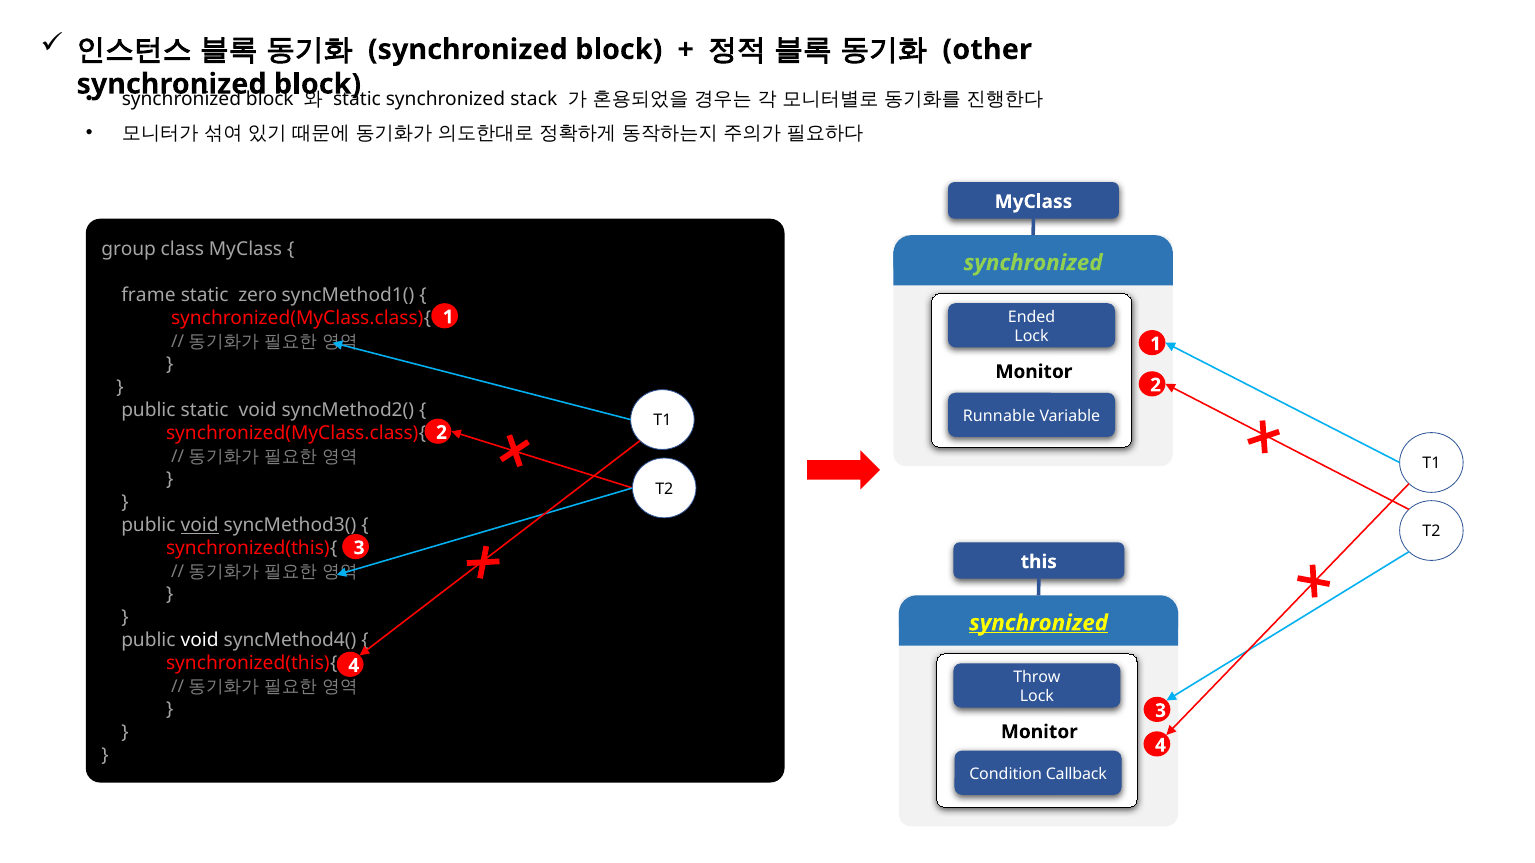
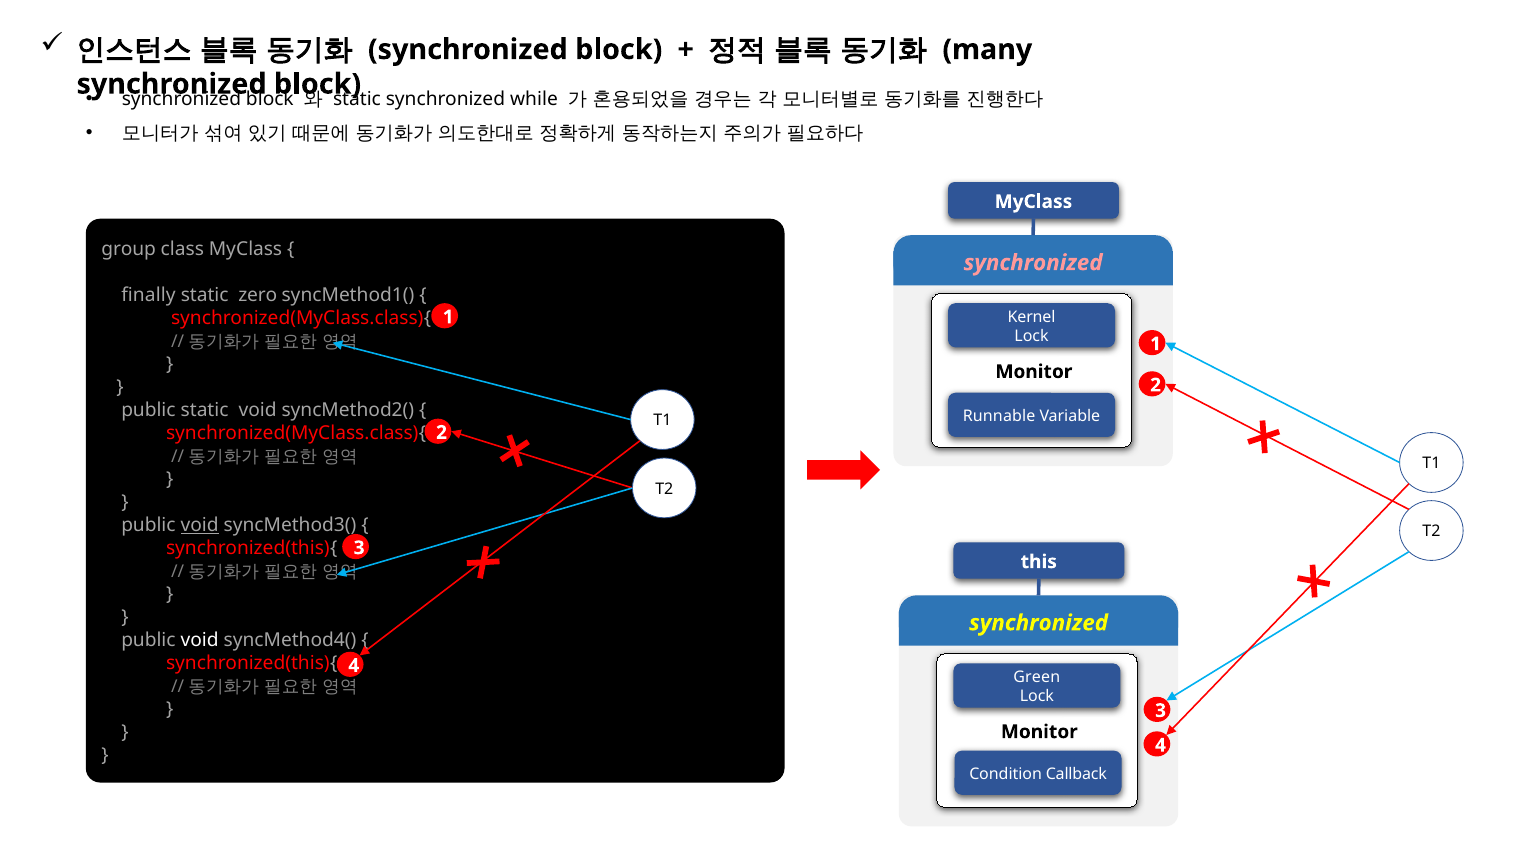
other: other -> many
stack: stack -> while
synchronized at (1033, 263) colour: light green -> pink
frame: frame -> finally
Ended: Ended -> Kernel
synchronized at (1039, 623) underline: present -> none
Throw: Throw -> Green
